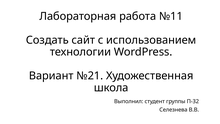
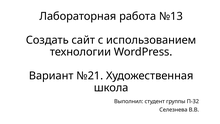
№11: №11 -> №13
